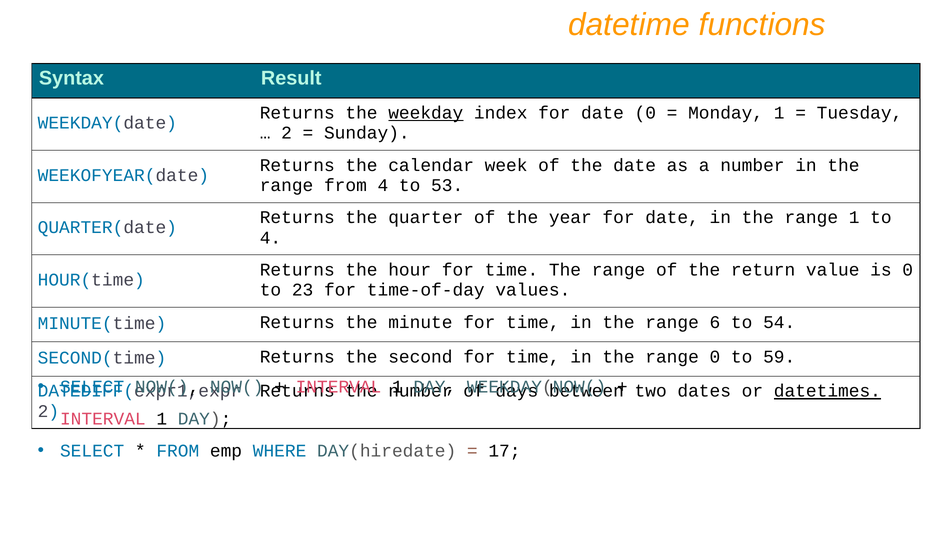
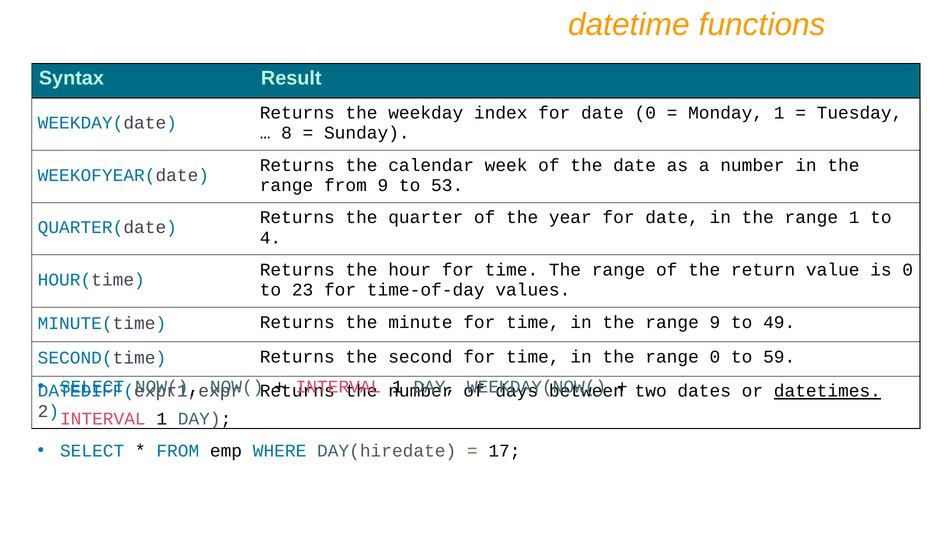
weekday underline: present -> none
2 at (287, 133): 2 -> 8
from 4: 4 -> 9
range 6: 6 -> 9
54: 54 -> 49
